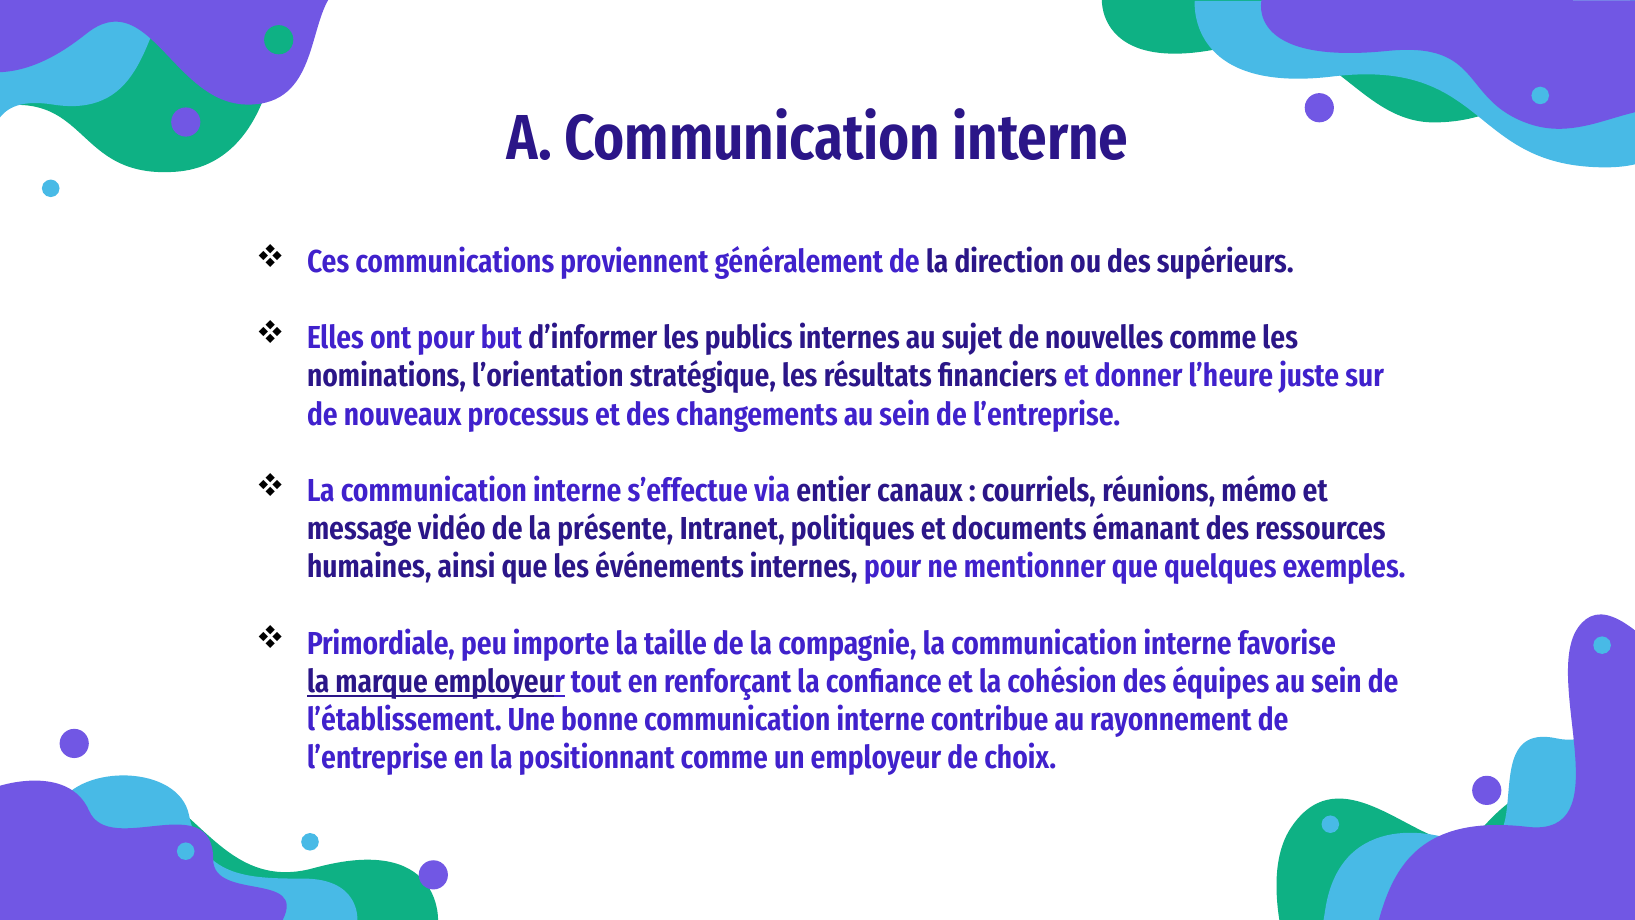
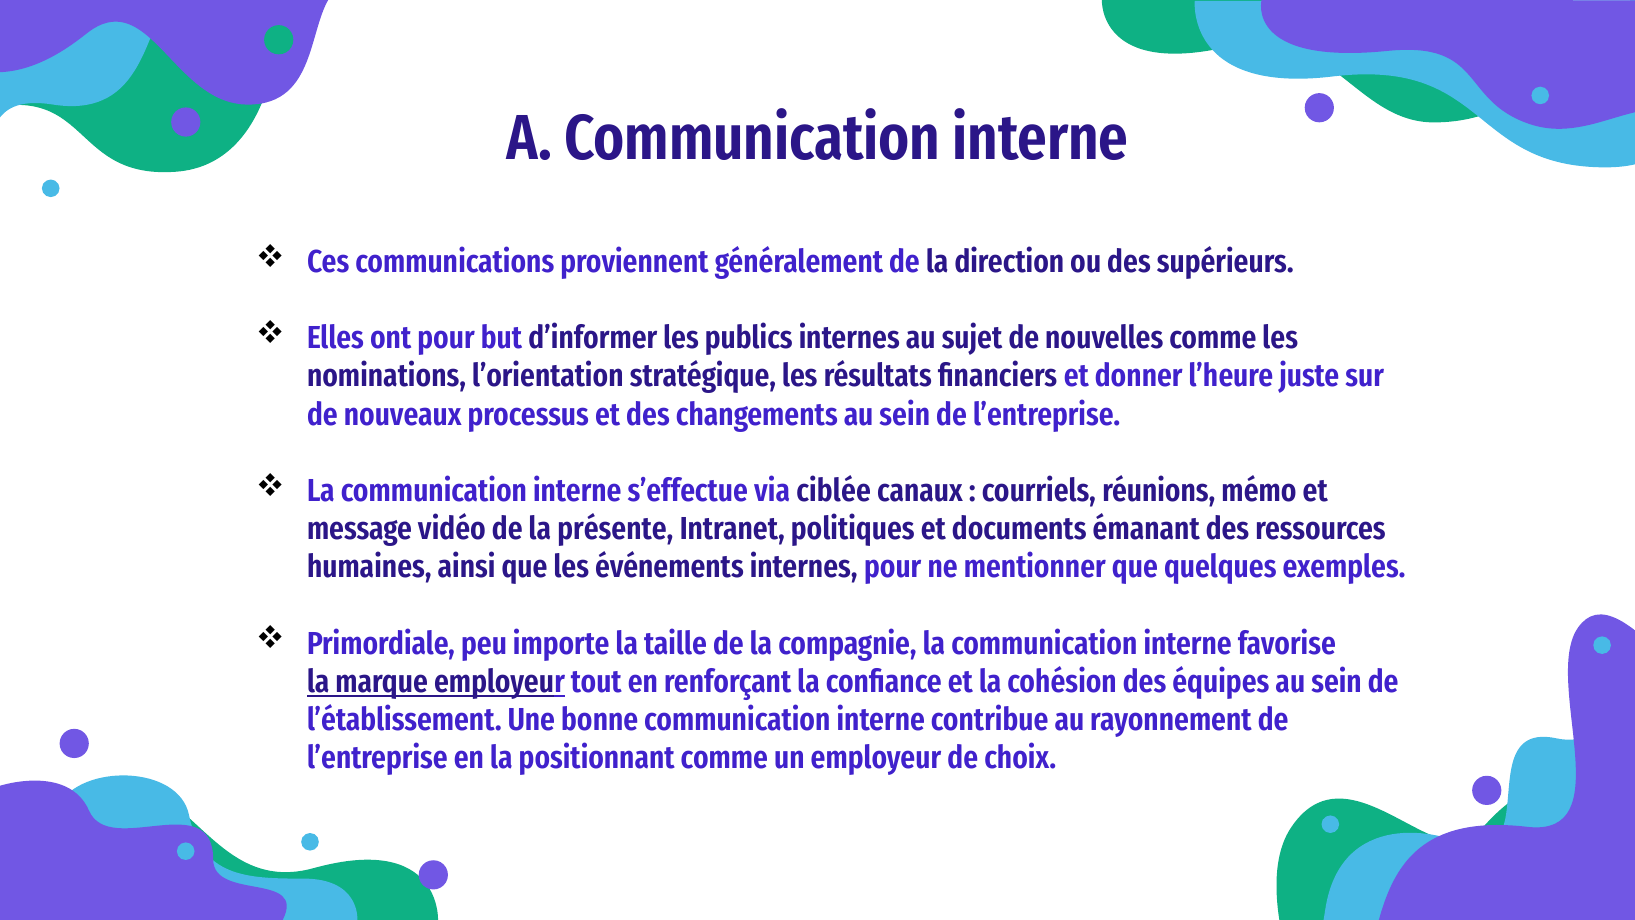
entier: entier -> ciblée
